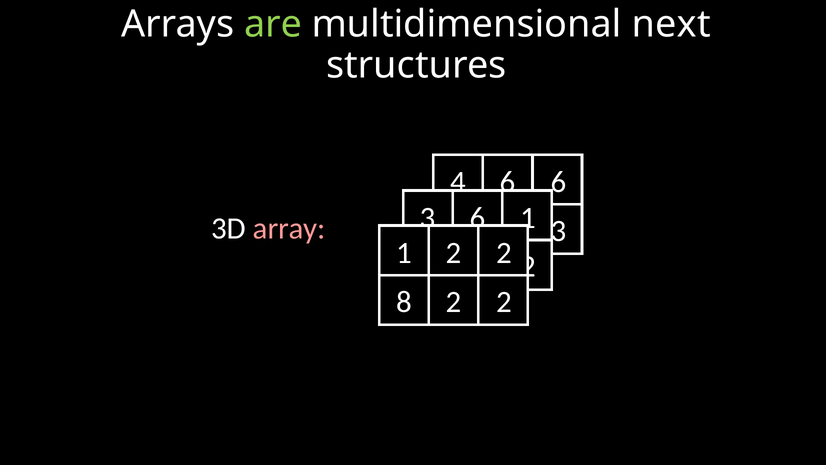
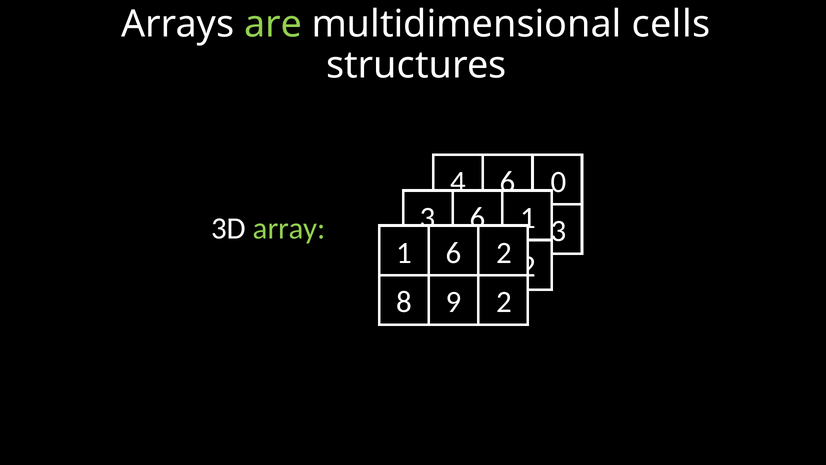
next: next -> cells
6 at (558, 182): 6 -> 0
array colour: pink -> light green
1 2: 2 -> 6
2 at (454, 302): 2 -> 9
